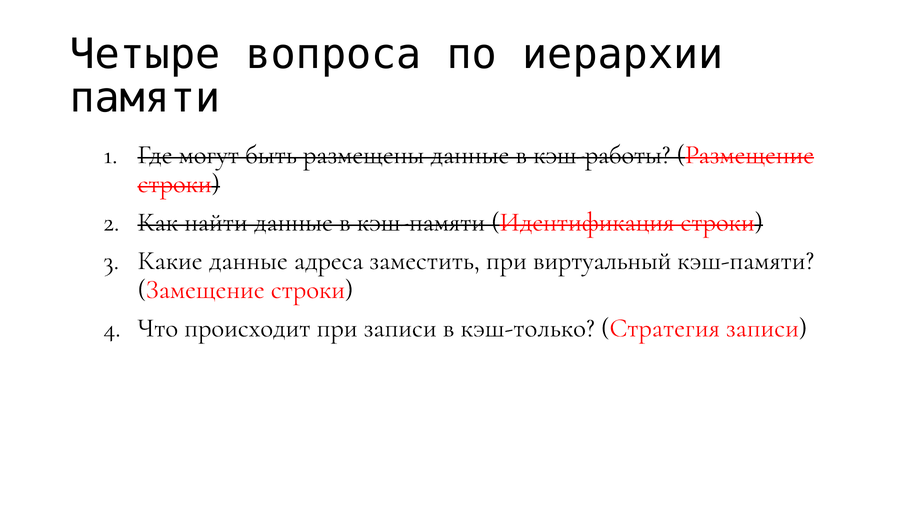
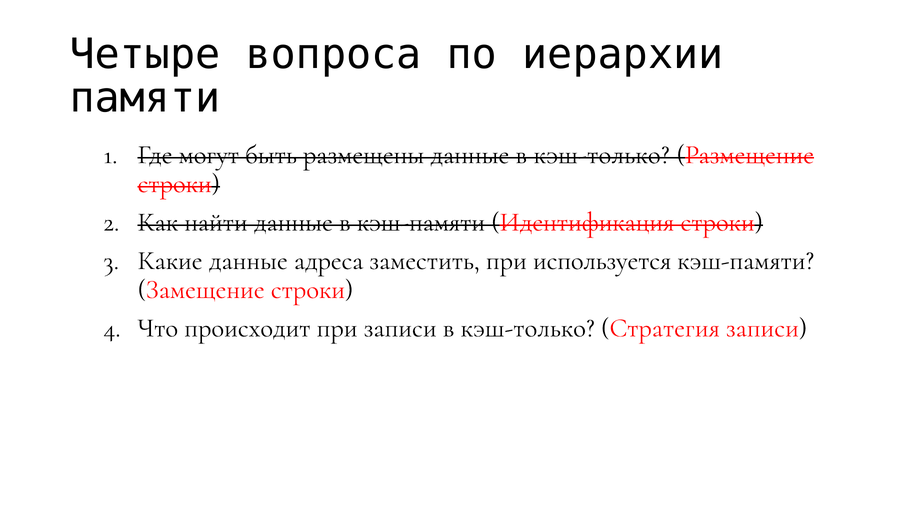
данные в кэш-работы: кэш-работы -> кэш-только
виртуальный: виртуальный -> используется
